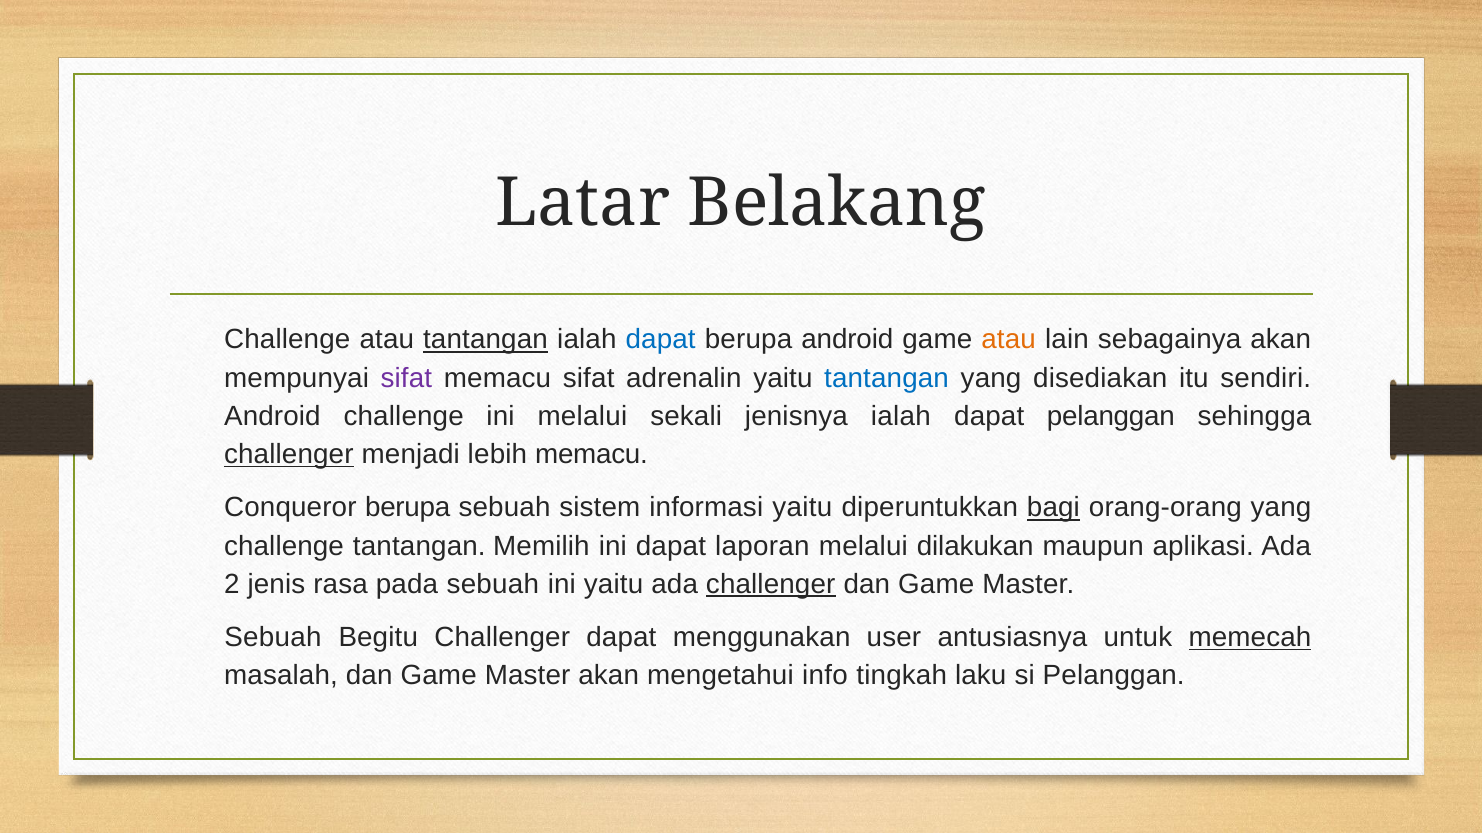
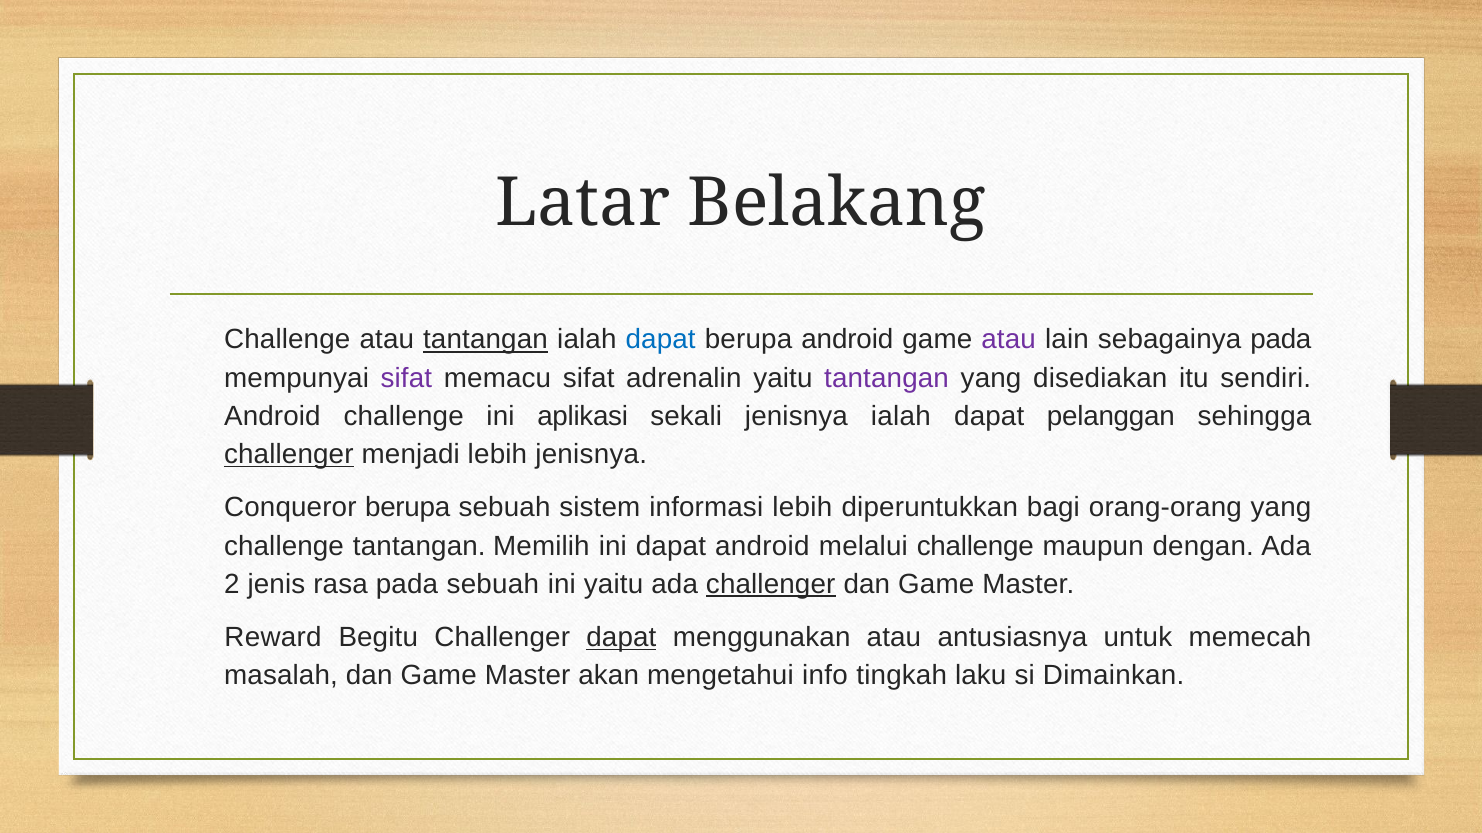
atau at (1009, 340) colour: orange -> purple
sebagainya akan: akan -> pada
tantangan at (887, 378) colour: blue -> purple
ini melalui: melalui -> aplikasi
lebih memacu: memacu -> jenisnya
informasi yaitu: yaitu -> lebih
bagi underline: present -> none
dapat laporan: laporan -> android
melalui dilakukan: dilakukan -> challenge
aplikasi: aplikasi -> dengan
Sebuah at (273, 638): Sebuah -> Reward
dapat at (621, 638) underline: none -> present
menggunakan user: user -> atau
memecah underline: present -> none
si Pelanggan: Pelanggan -> Dimainkan
